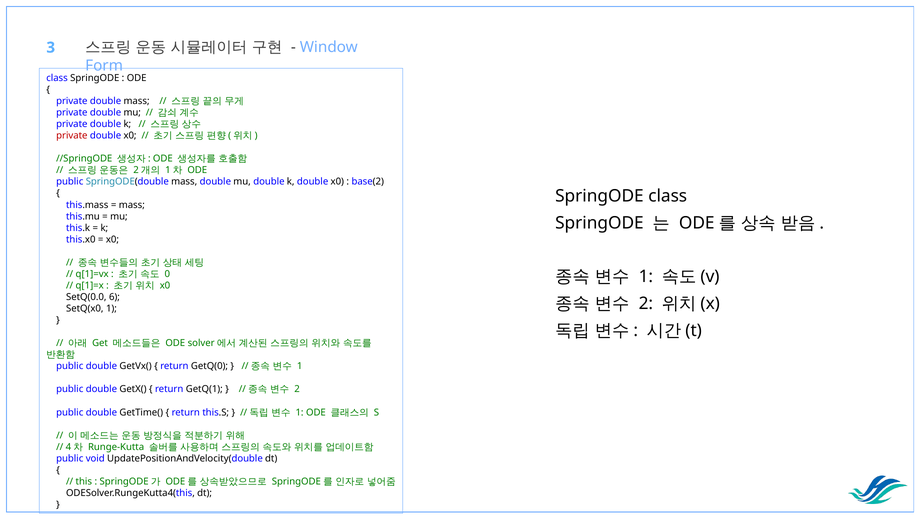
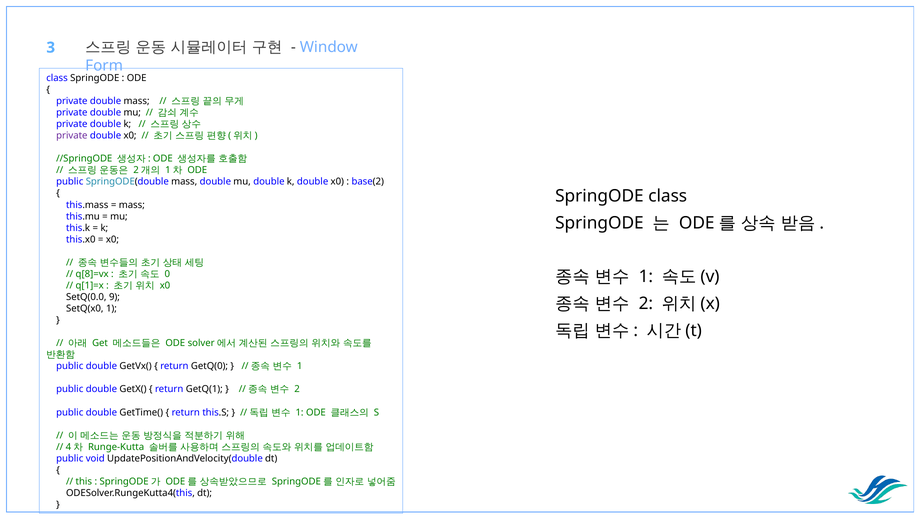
private at (72, 136) colour: red -> purple
q[1]=vx: q[1]=vx -> q[8]=vx
6: 6 -> 9
